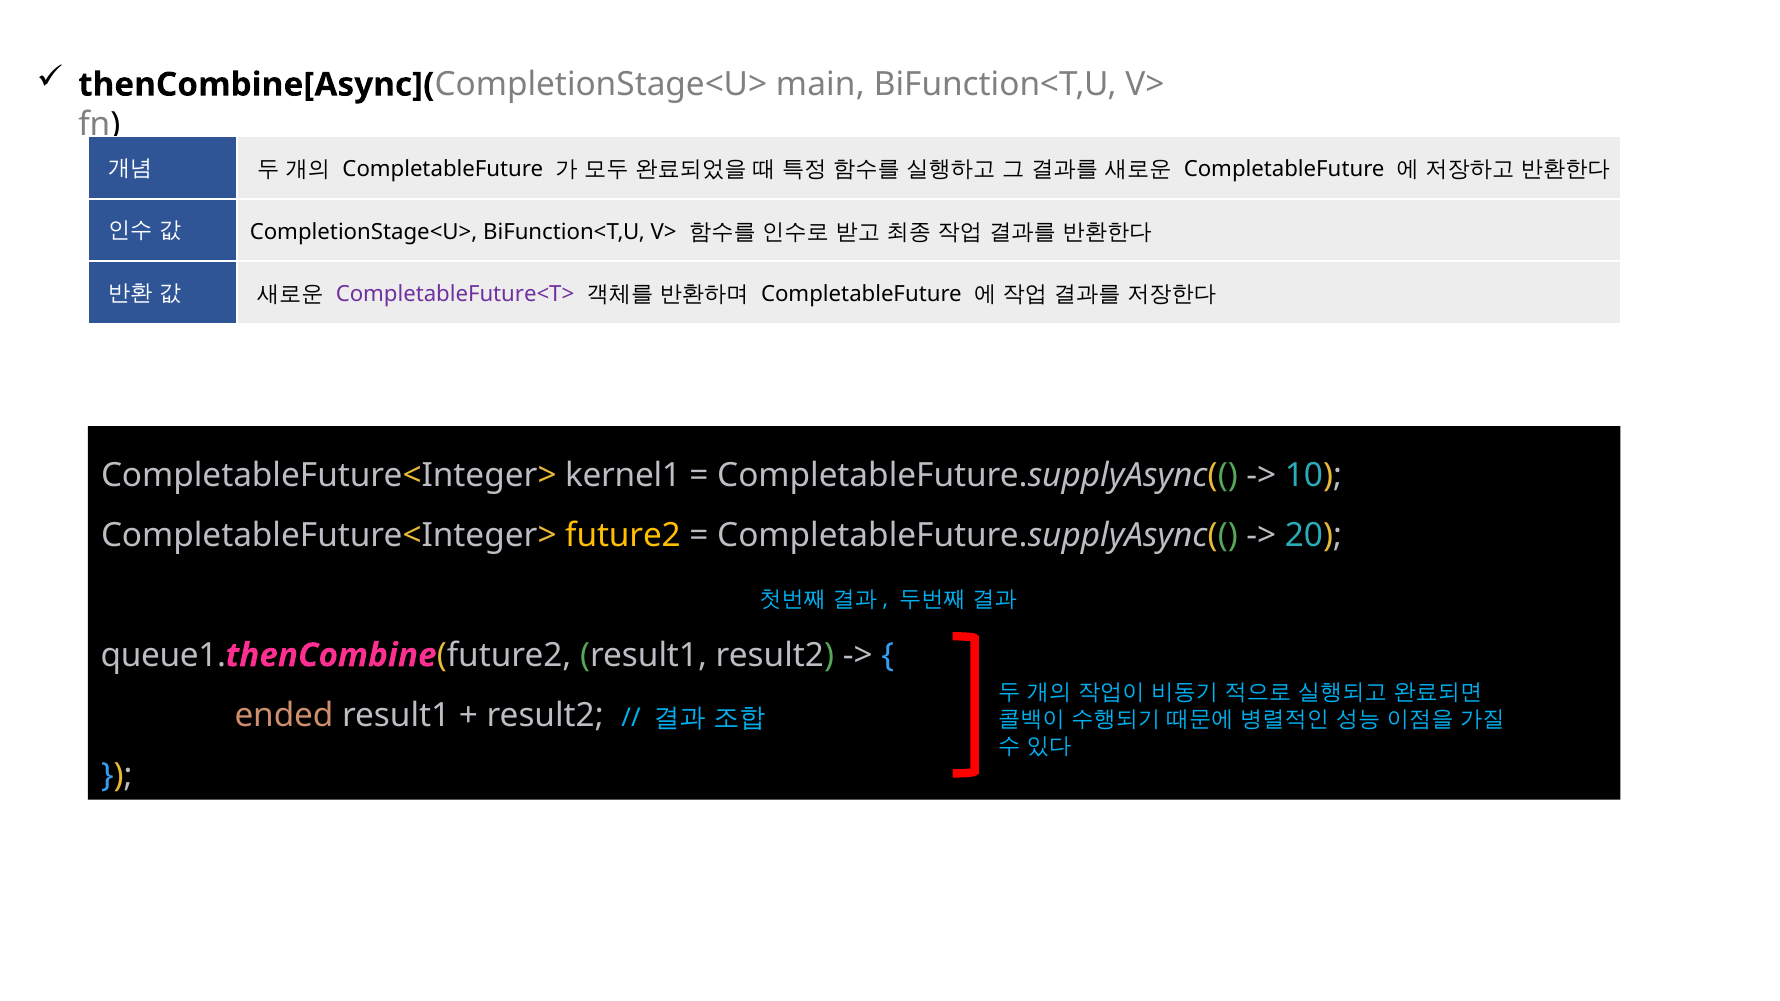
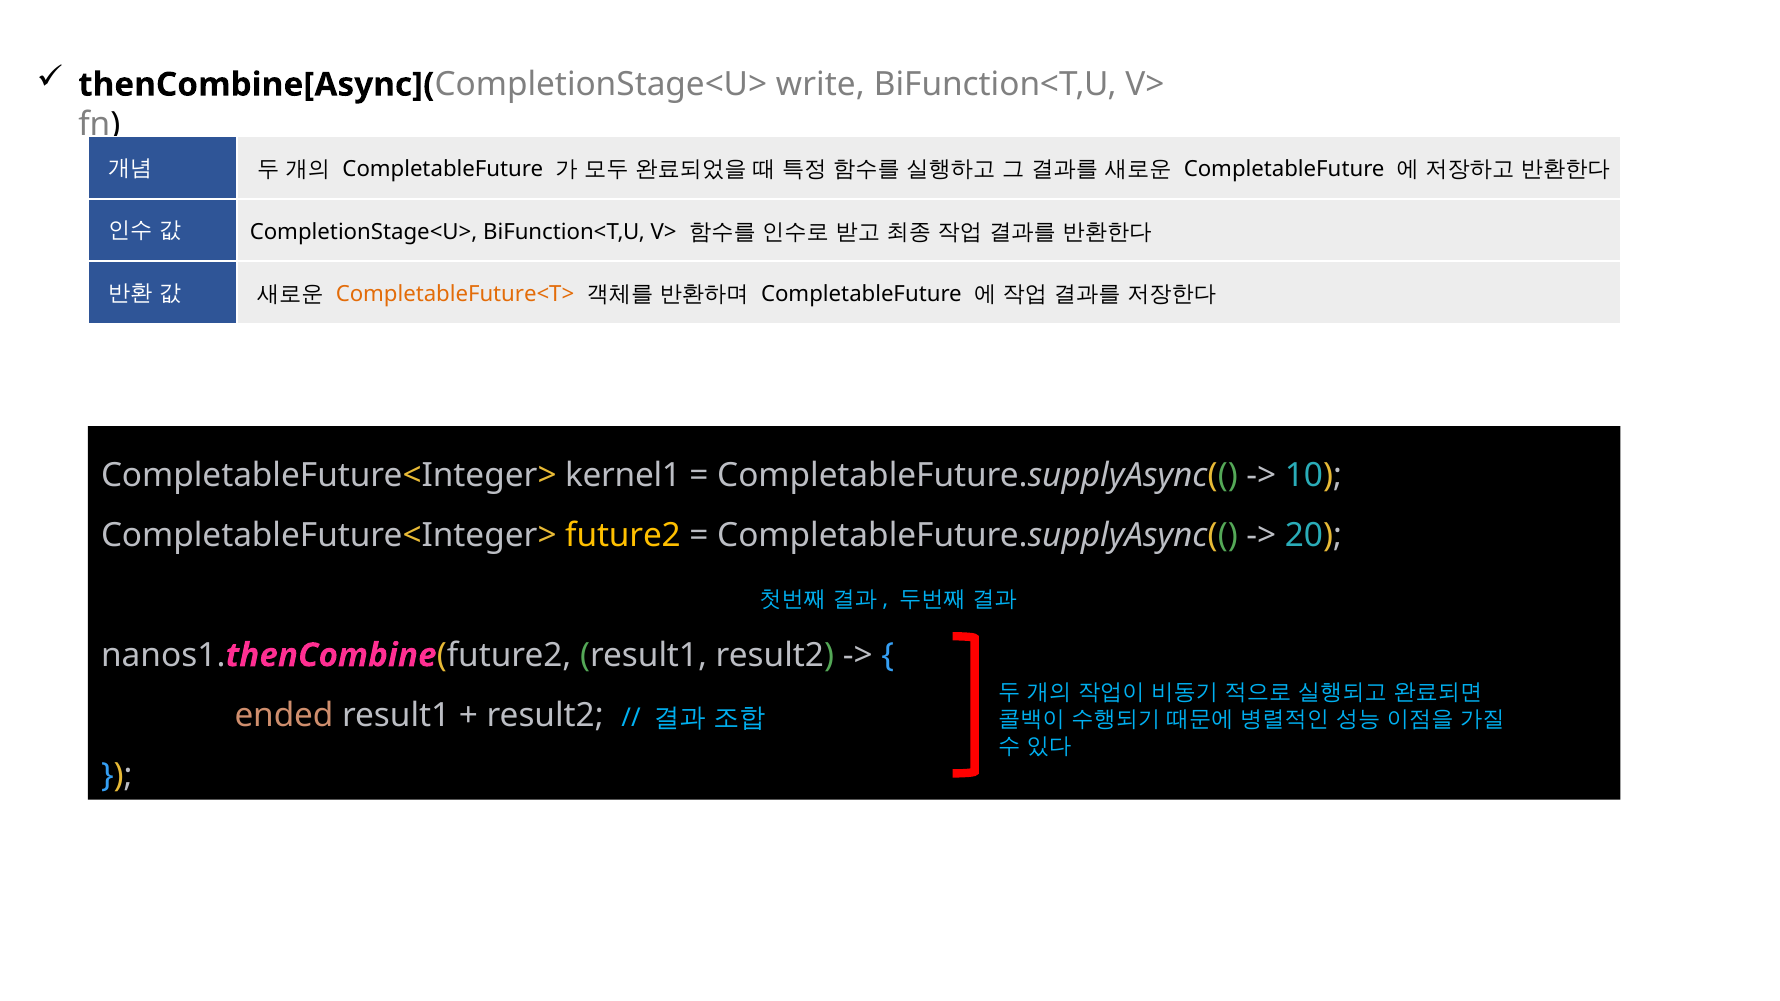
main: main -> write
CompletableFuture<T> colour: purple -> orange
queue1: queue1 -> nanos1
